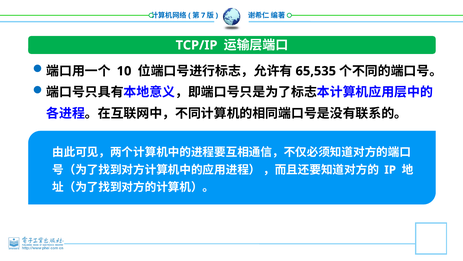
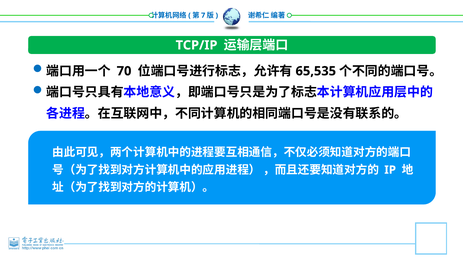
10: 10 -> 70
